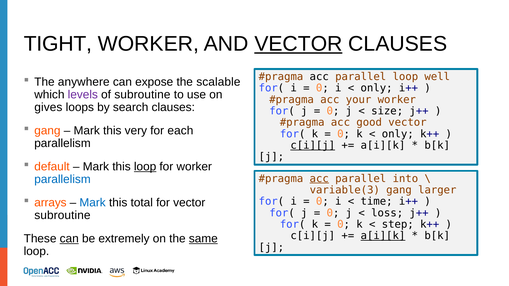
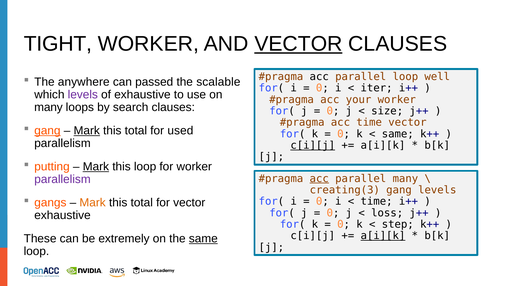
expose: expose -> passed
only at (377, 88): only -> iter
of subroutine: subroutine -> exhaustive
gives at (48, 107): gives -> many
acc good: good -> time
gang at (47, 131) underline: none -> present
Mark at (87, 131) underline: none -> present
very at (136, 131): very -> total
each: each -> used
only at (398, 134): only -> same
default: default -> putting
Mark at (96, 167) underline: none -> present
loop at (145, 167) underline: present -> none
parallel into: into -> many
parallelism at (62, 180) colour: blue -> purple
variable(3: variable(3 -> creating(3
gang larger: larger -> levels
arrays: arrays -> gangs
Mark at (93, 203) colour: blue -> orange
subroutine at (62, 216): subroutine -> exhaustive
can at (69, 239) underline: present -> none
